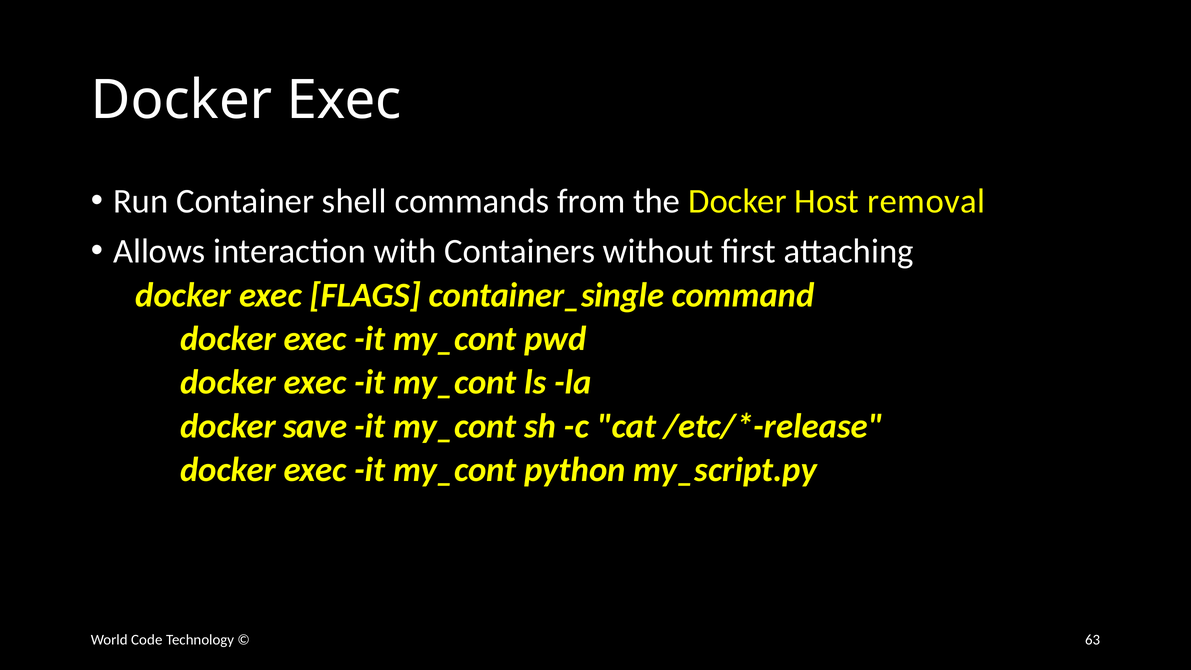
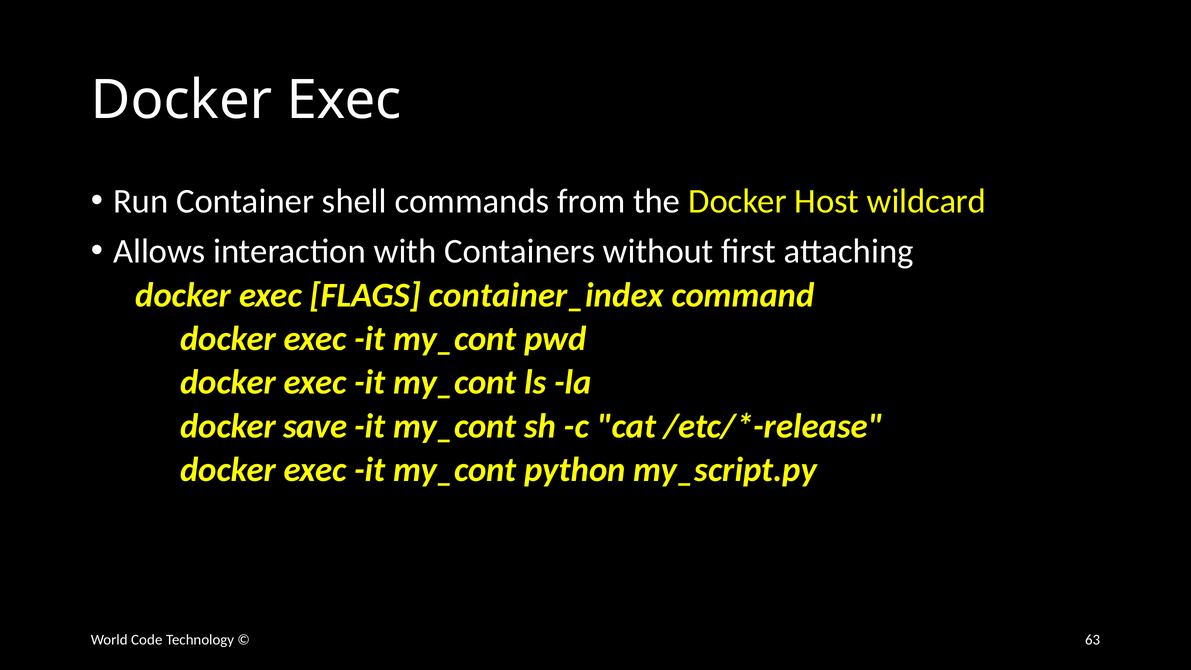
removal: removal -> wildcard
container_single: container_single -> container_index
